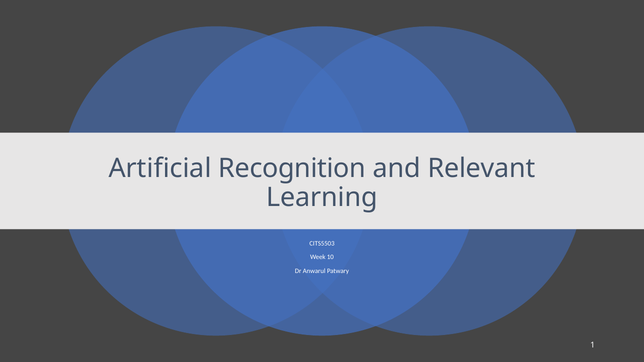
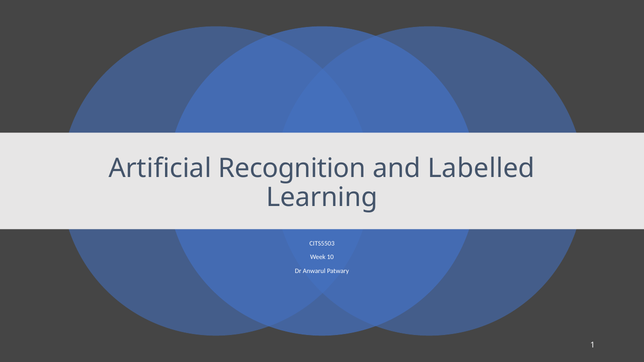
Relevant: Relevant -> Labelled
